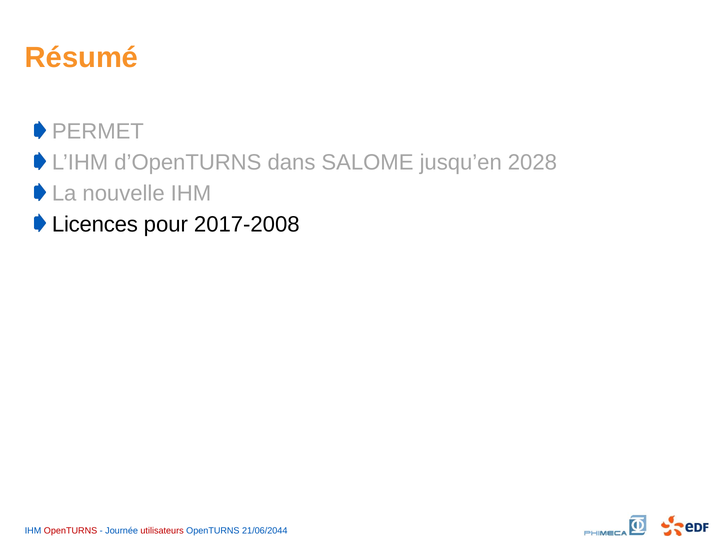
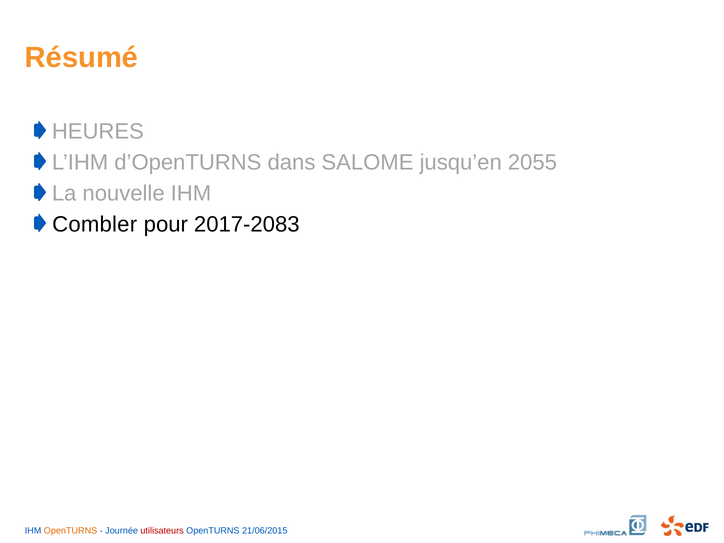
PERMET: PERMET -> HEURES
2028: 2028 -> 2055
Licences: Licences -> Combler
2017-2008: 2017-2008 -> 2017-2083
OpenTURNS at (71, 531) colour: red -> orange
21/06/2044: 21/06/2044 -> 21/06/2015
